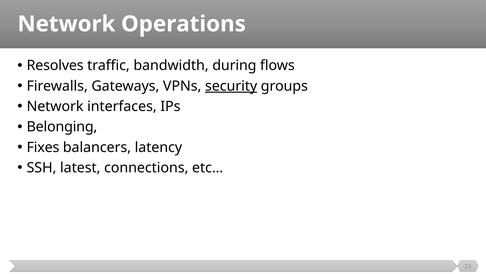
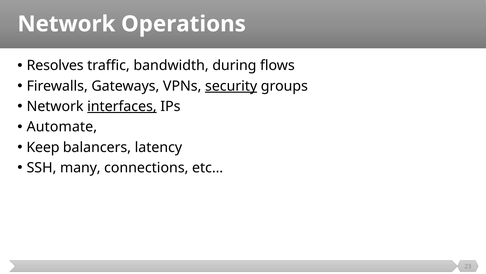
interfaces underline: none -> present
Belonging: Belonging -> Automate
Fixes: Fixes -> Keep
latest: latest -> many
